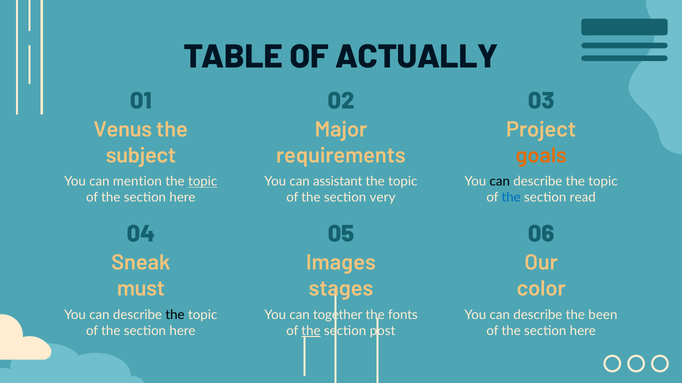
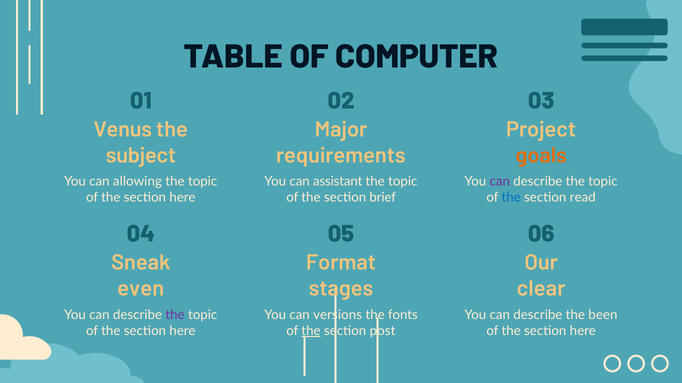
ACTUALLY: ACTUALLY -> COMPUTER
mention: mention -> allowing
topic at (203, 182) underline: present -> none
can at (500, 182) colour: black -> purple
very: very -> brief
Images: Images -> Format
must: must -> even
color: color -> clear
the at (175, 315) colour: black -> purple
together: together -> versions
